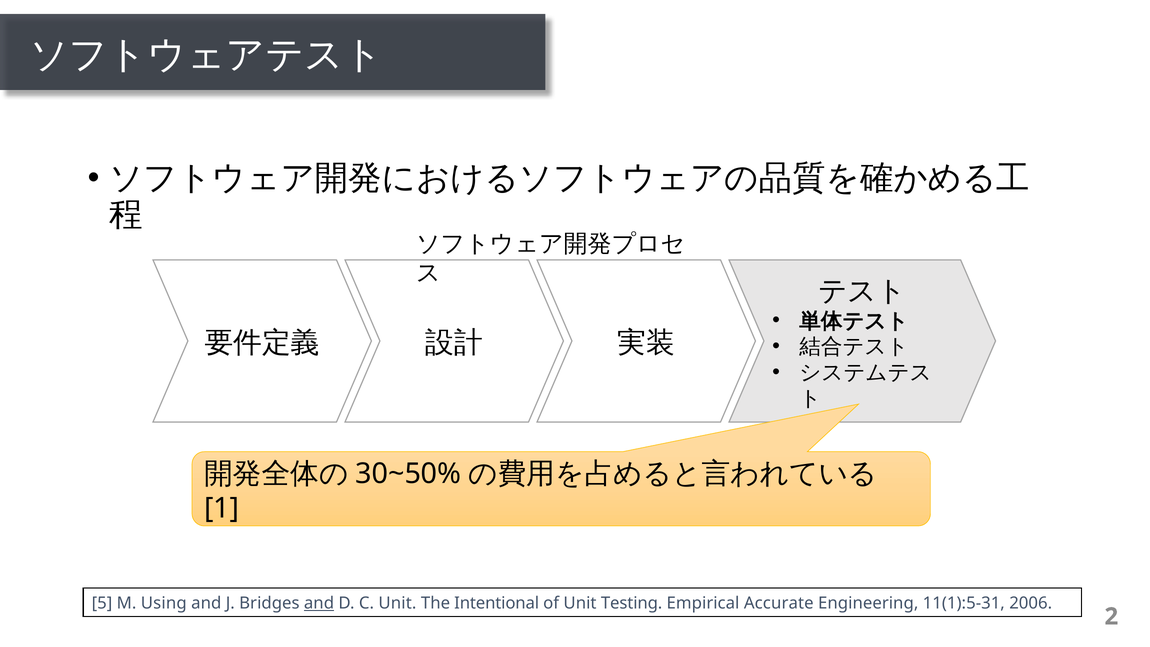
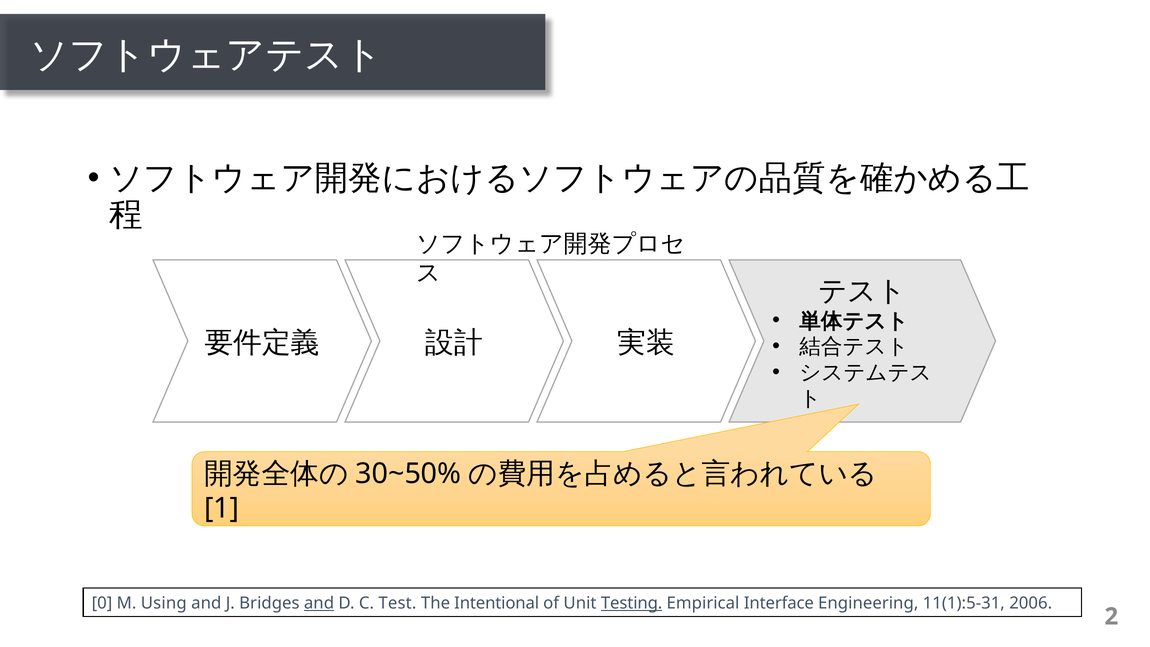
5: 5 -> 0
C Unit: Unit -> Test
Testing underline: none -> present
Accurate: Accurate -> Interface
